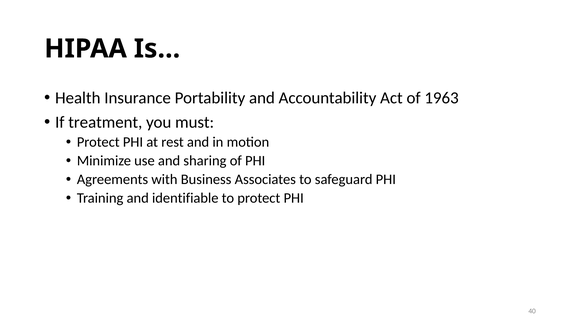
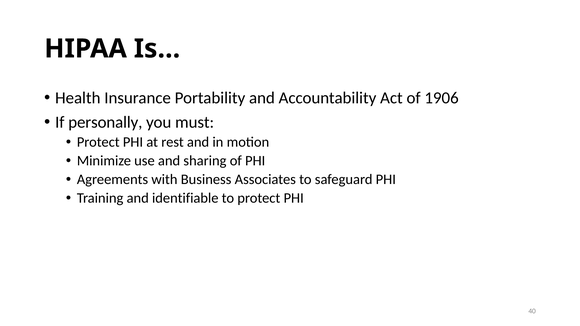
1963: 1963 -> 1906
treatment: treatment -> personally
